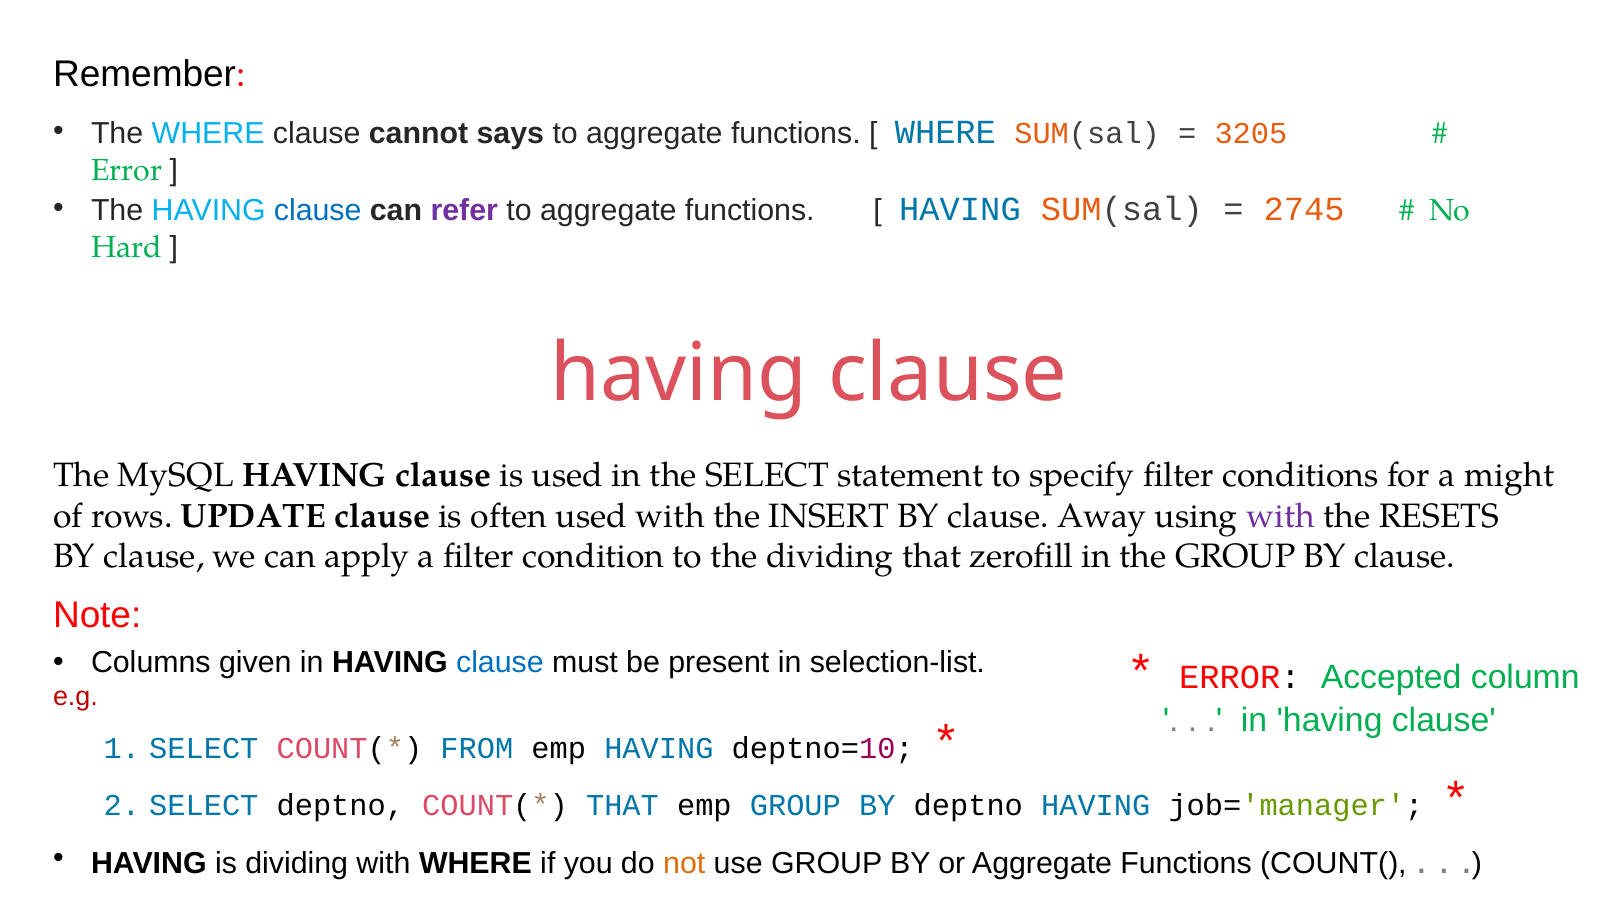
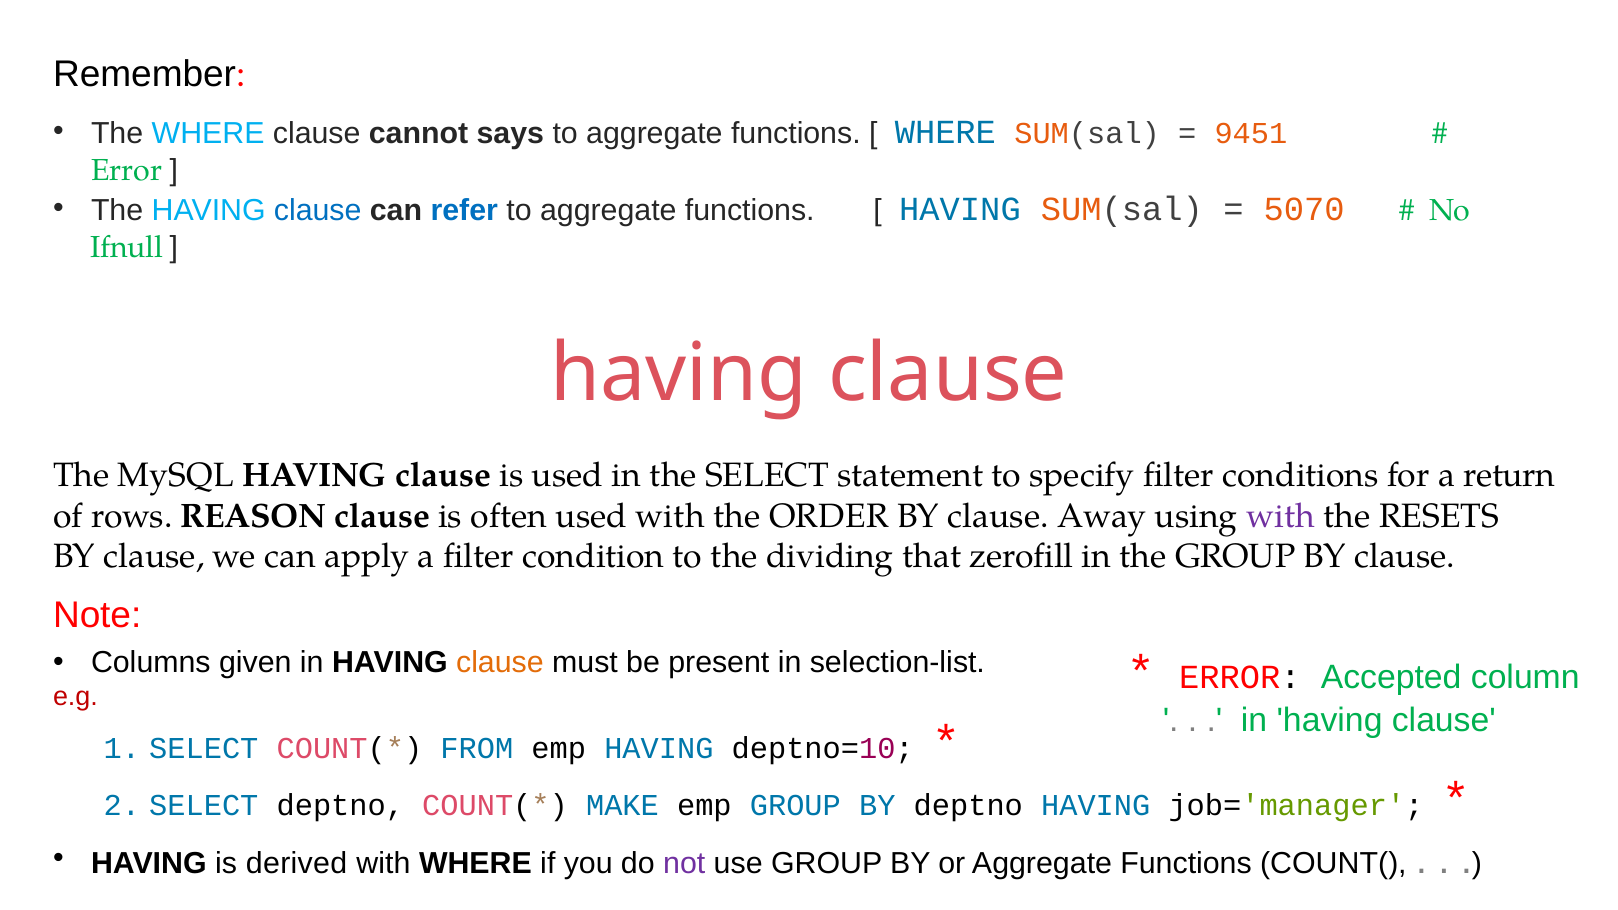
3205: 3205 -> 9451
refer colour: purple -> blue
2745: 2745 -> 5070
Hard: Hard -> Ifnull
might: might -> return
UPDATE: UPDATE -> REASON
INSERT: INSERT -> ORDER
clause at (500, 663) colour: blue -> orange
THAT at (622, 805): THAT -> MAKE
is dividing: dividing -> derived
not colour: orange -> purple
